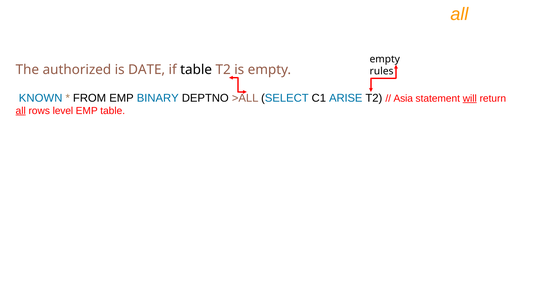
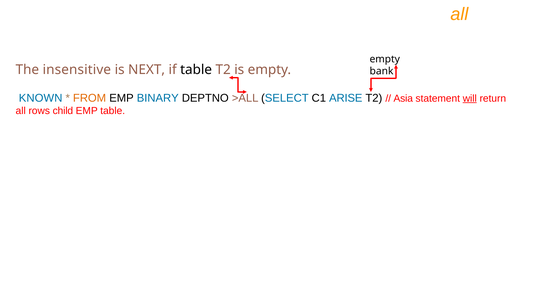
authorized: authorized -> insensitive
DATE: DATE -> NEXT
rules: rules -> bank
FROM colour: black -> orange
all at (21, 111) underline: present -> none
level: level -> child
